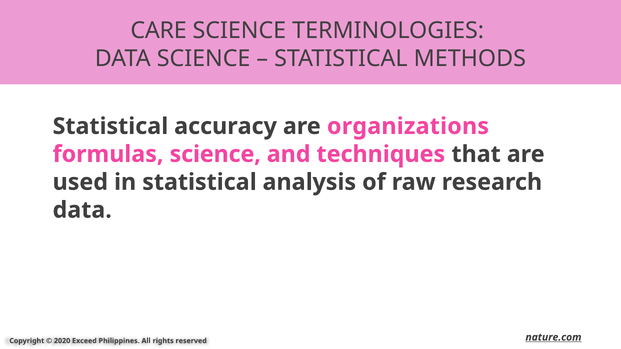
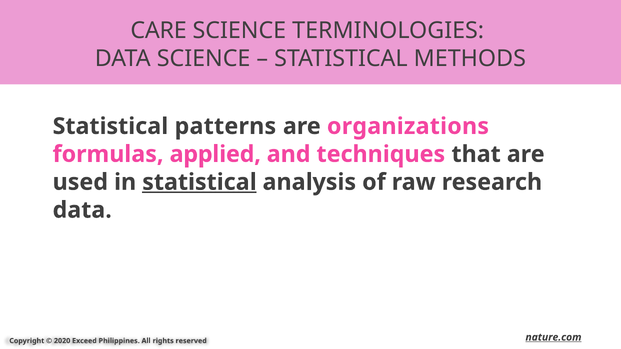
accuracy: accuracy -> patterns
formulas science: science -> applied
statistical at (199, 182) underline: none -> present
